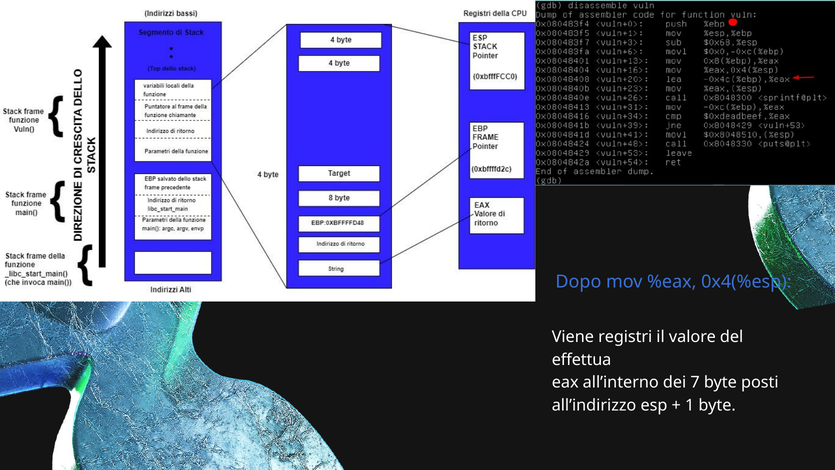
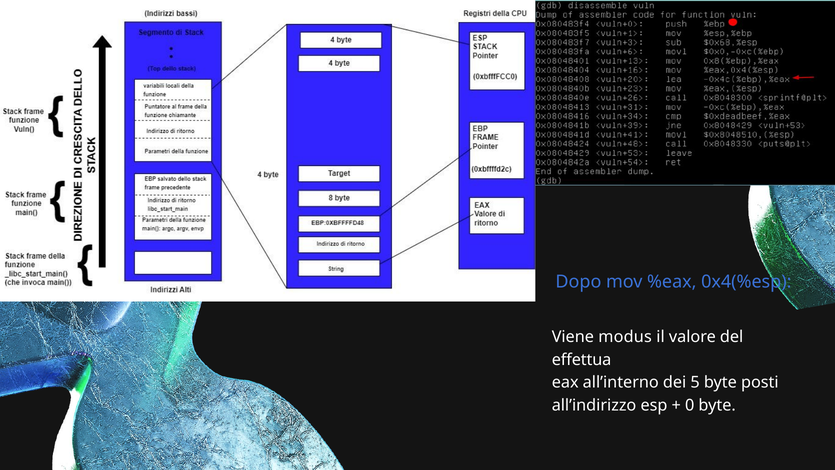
registri: registri -> modus
7: 7 -> 5
1: 1 -> 0
